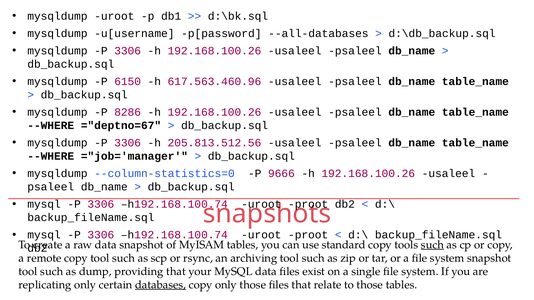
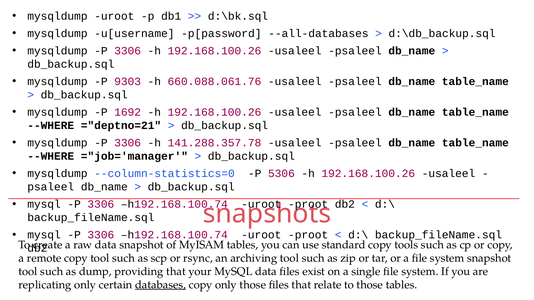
6150: 6150 -> 9303
617.563.460.96: 617.563.460.96 -> 660.088.061.76
8286: 8286 -> 1692
="deptno=67: ="deptno=67 -> ="deptno=21
205.813.512.56: 205.813.512.56 -> 141.288.357.78
9666: 9666 -> 5306
such at (432, 245) underline: present -> none
